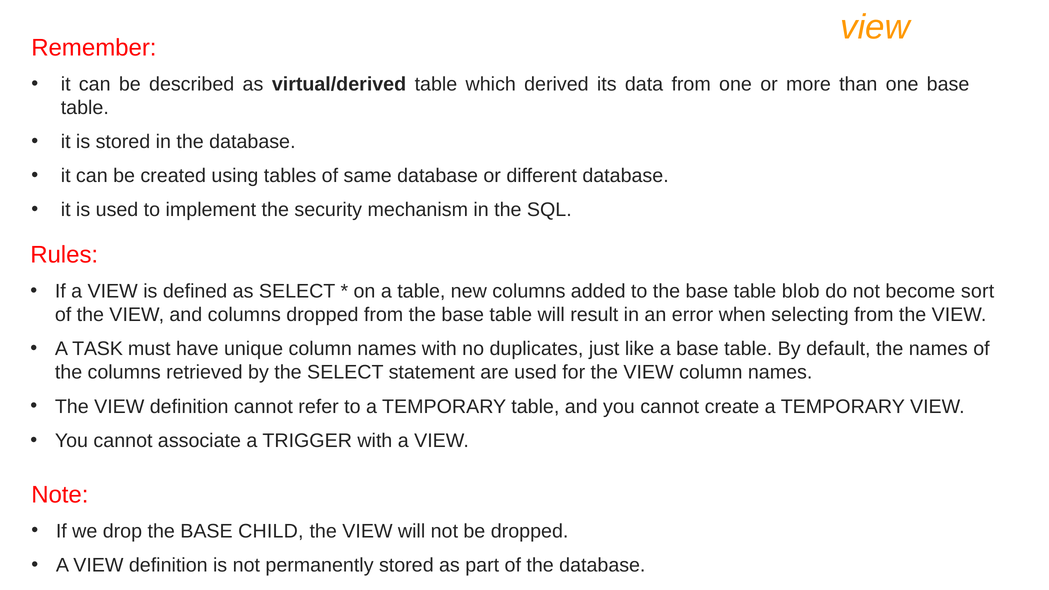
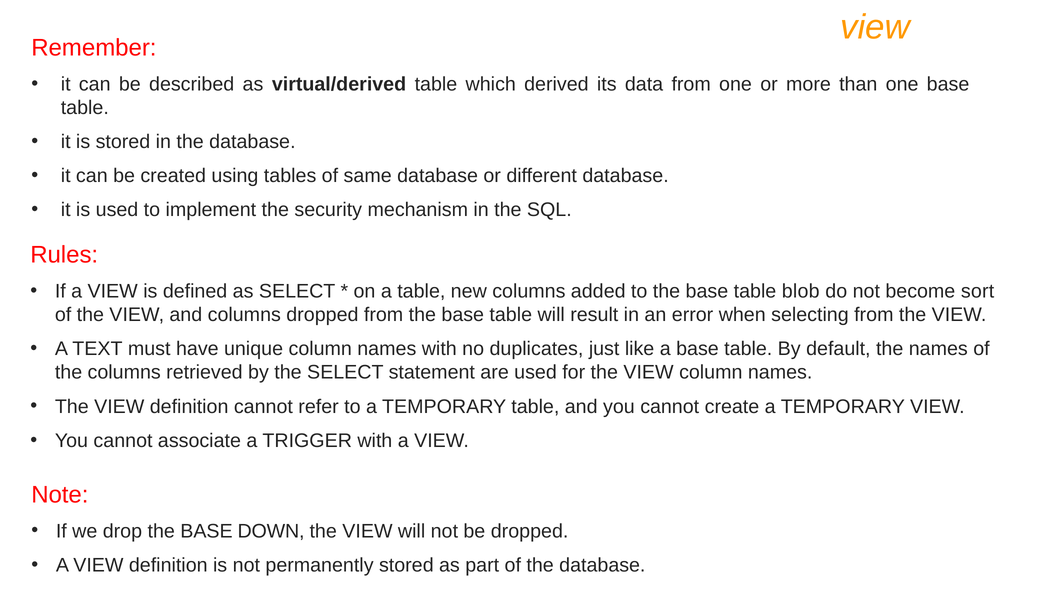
TASK: TASK -> TEXT
CHILD: CHILD -> DOWN
